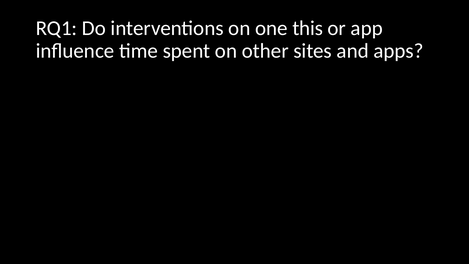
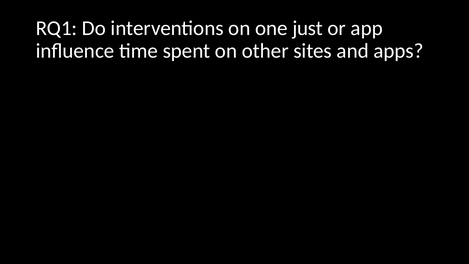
this: this -> just
